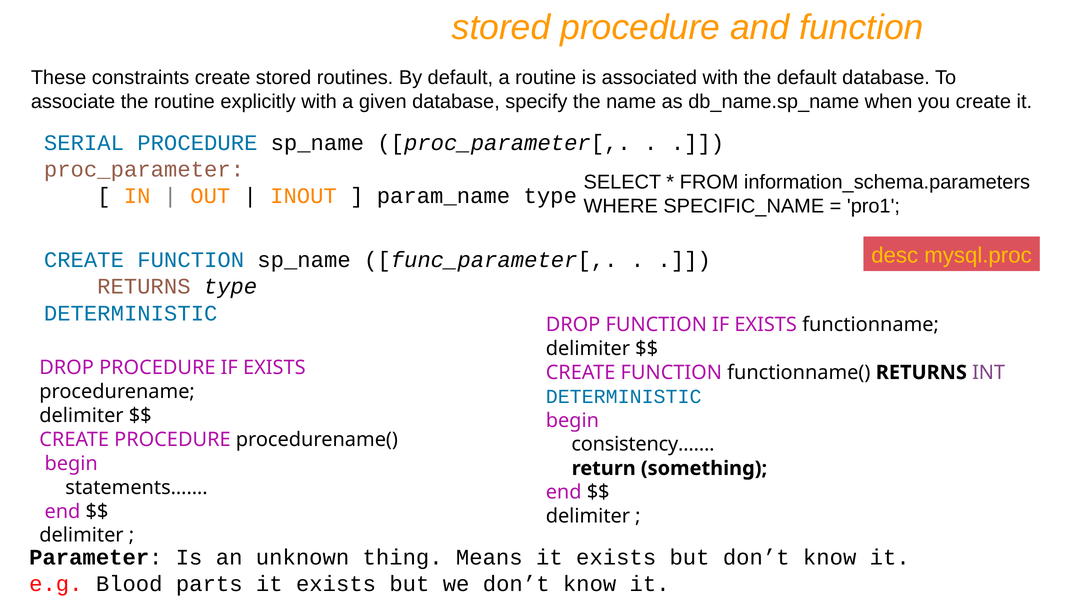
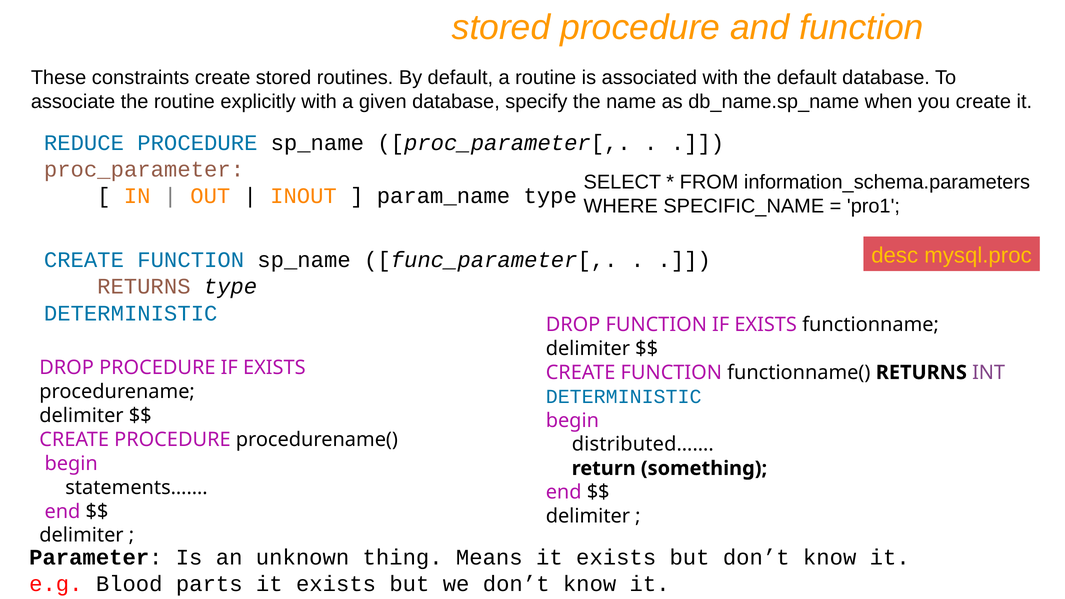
SERIAL: SERIAL -> REDUCE
consistency……: consistency…… -> distributed……
